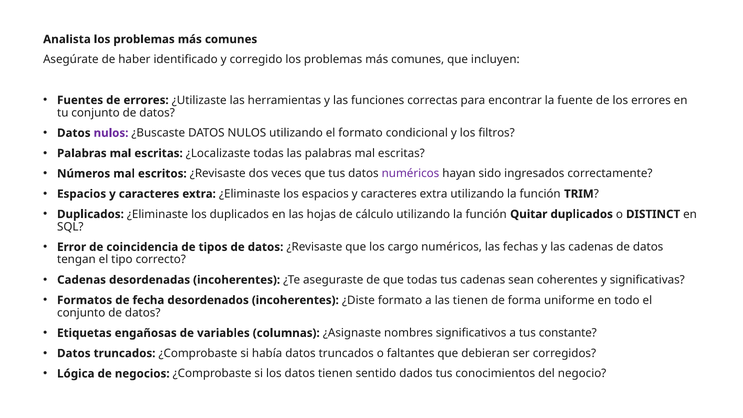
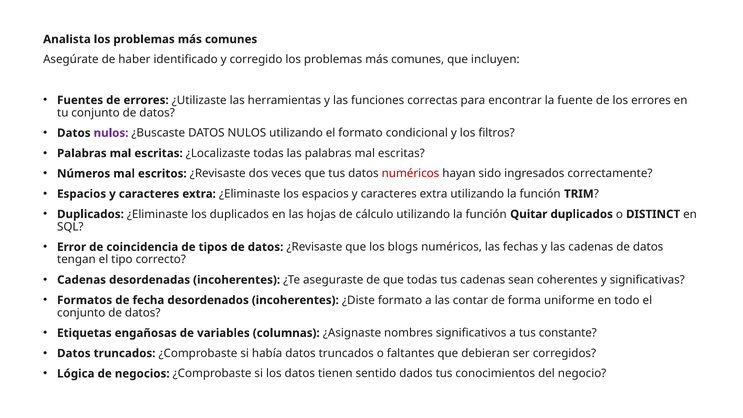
numéricos at (410, 174) colour: purple -> red
cargo: cargo -> blogs
las tienen: tienen -> contar
